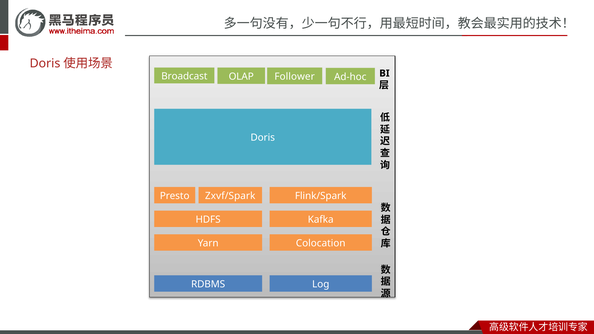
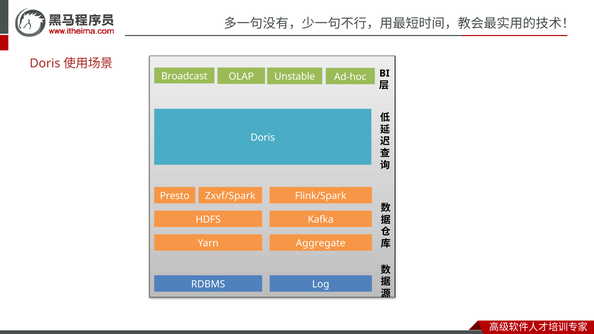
Follower: Follower -> Unstable
Colocation: Colocation -> Aggregate
